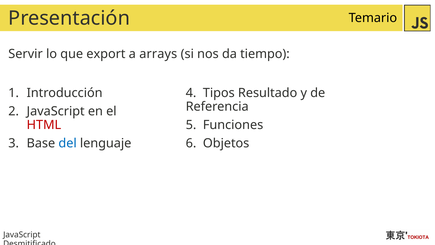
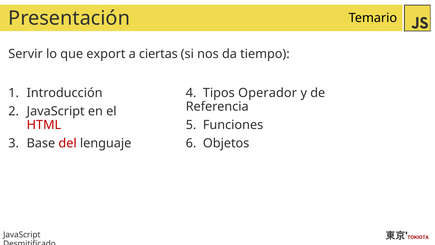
arrays: arrays -> ciertas
Resultado: Resultado -> Operador
del colour: blue -> red
